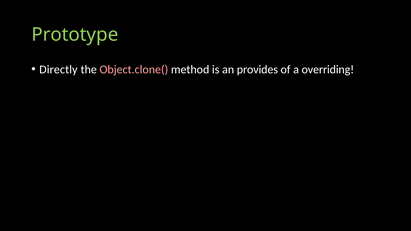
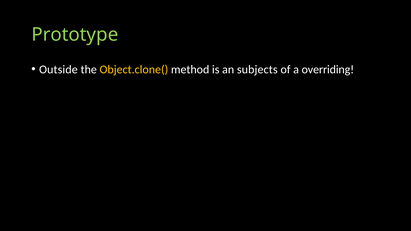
Directly: Directly -> Outside
Object.clone( colour: pink -> yellow
provides: provides -> subjects
